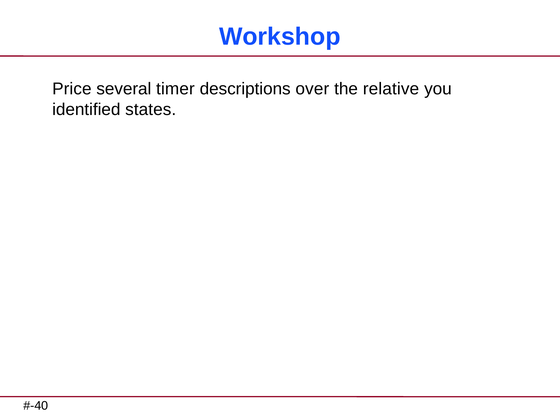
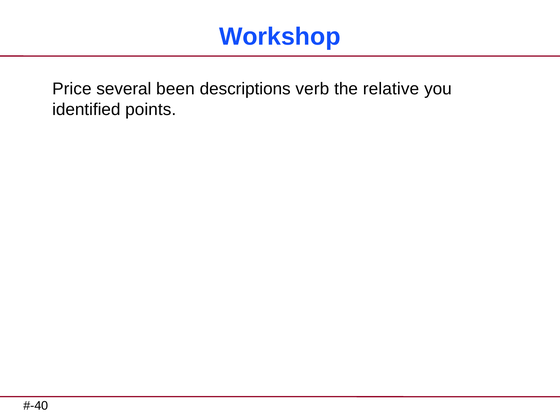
timer: timer -> been
over: over -> verb
states: states -> points
